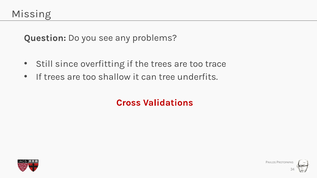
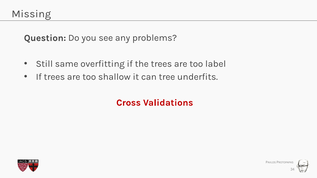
since: since -> same
trace: trace -> label
